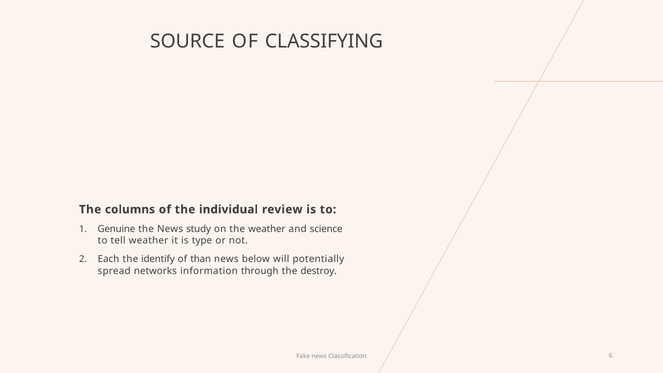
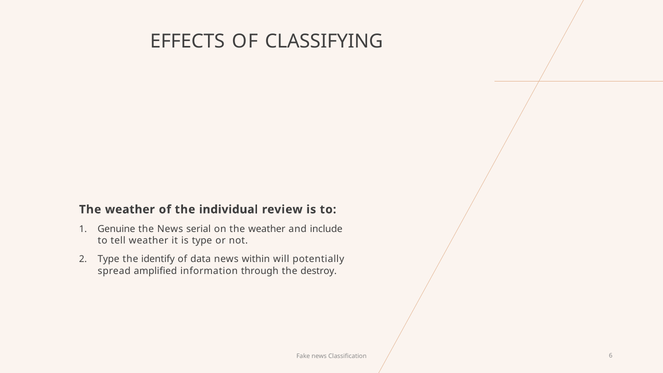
SOURCE: SOURCE -> EFFECTS
columns at (130, 209): columns -> weather
study: study -> serial
science: science -> include
Each at (109, 259): Each -> Type
than: than -> data
below: below -> within
networks: networks -> amplified
